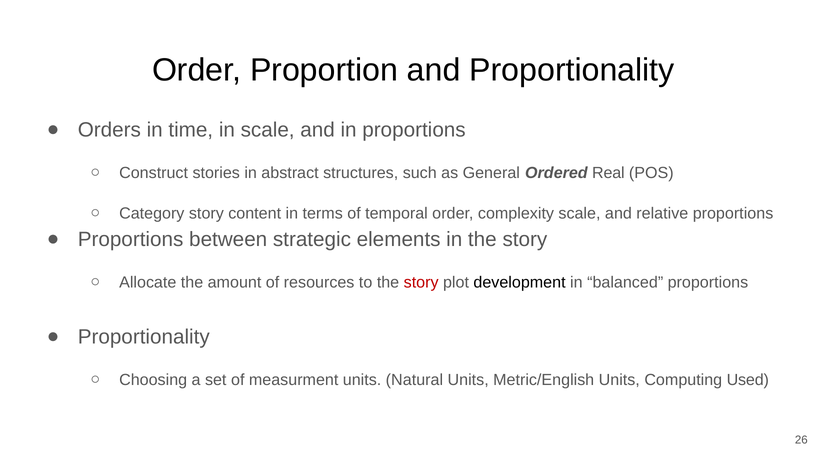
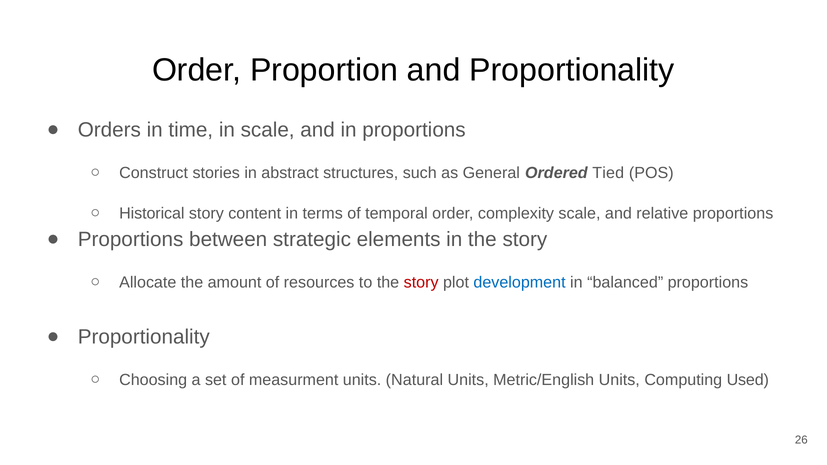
Real: Real -> Tied
Category: Category -> Historical
development colour: black -> blue
